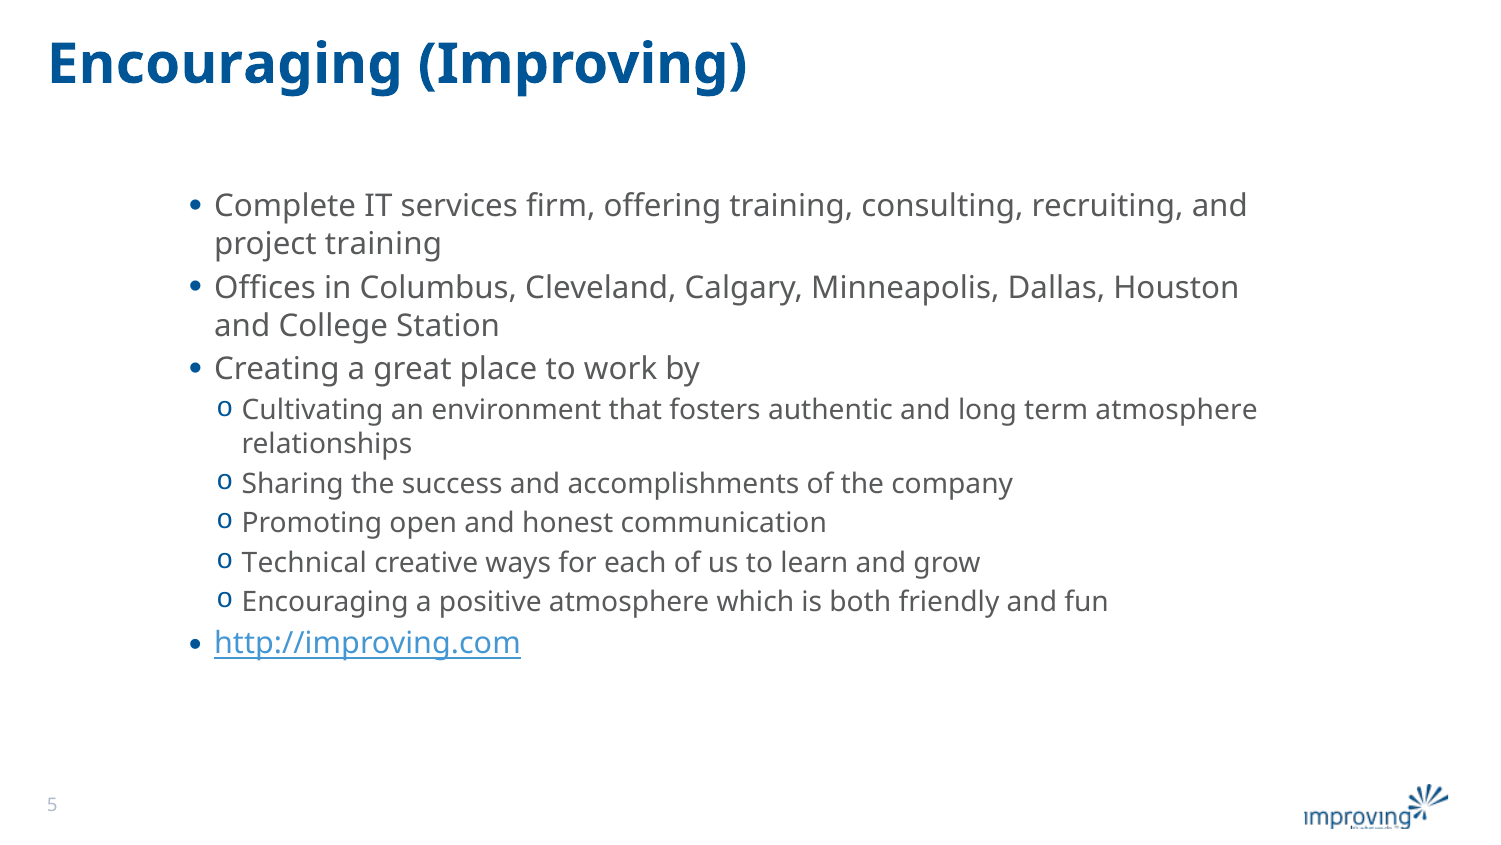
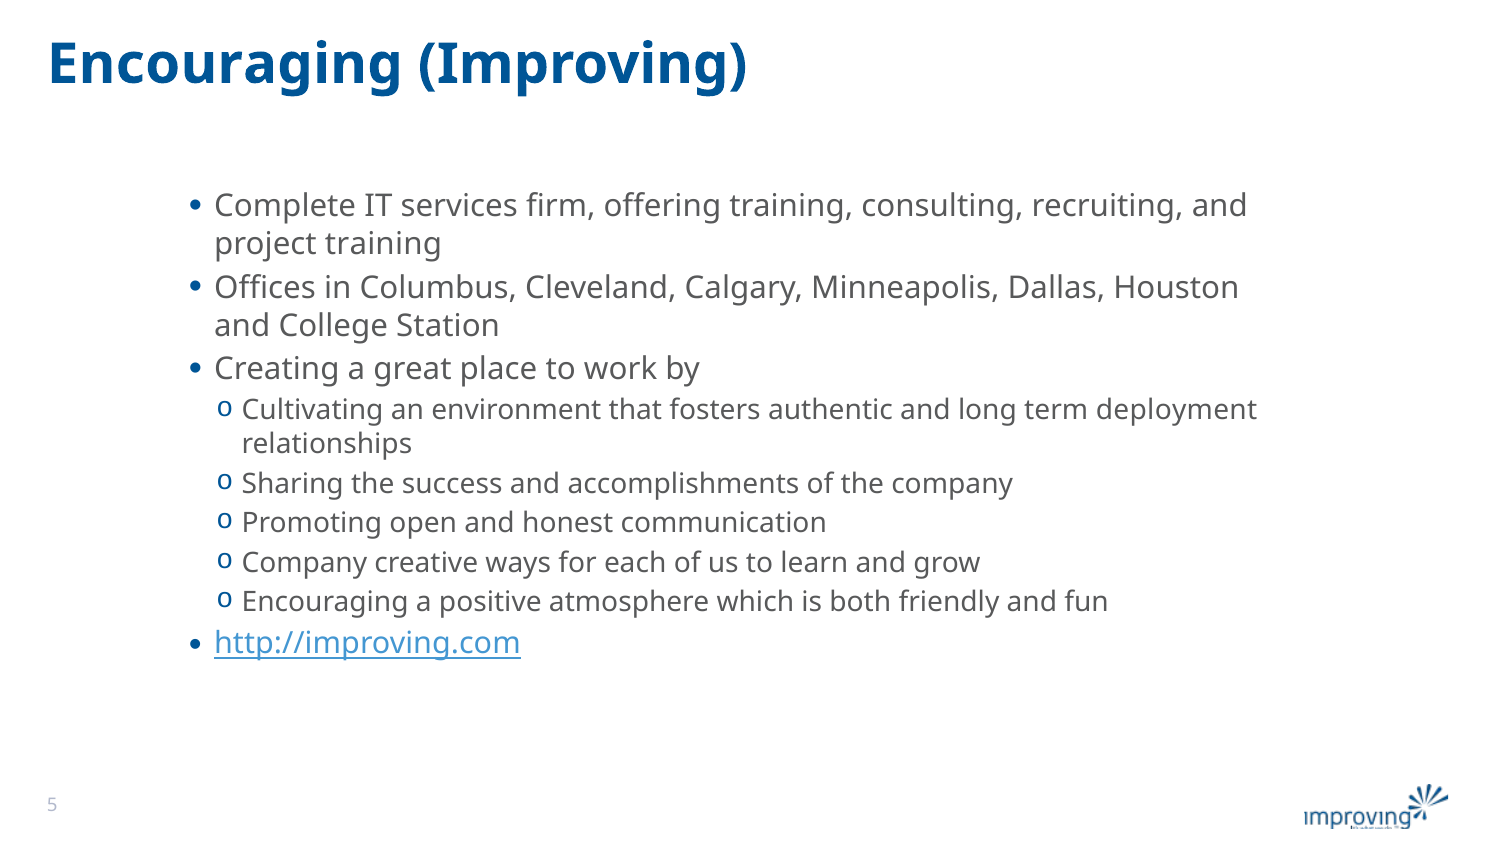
term atmosphere: atmosphere -> deployment
Technical at (304, 562): Technical -> Company
